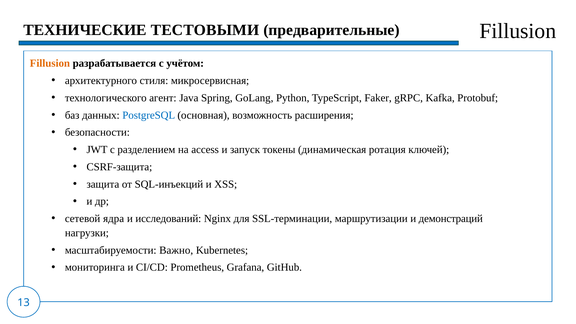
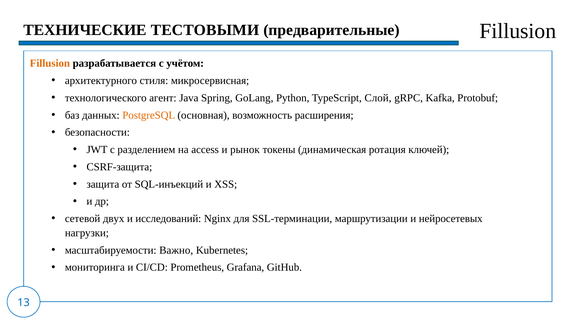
Faker: Faker -> Слой
PostgreSQL colour: blue -> orange
запуск: запуск -> рынок
ядра: ядра -> двух
демонстраций: демонстраций -> нейросетевых
